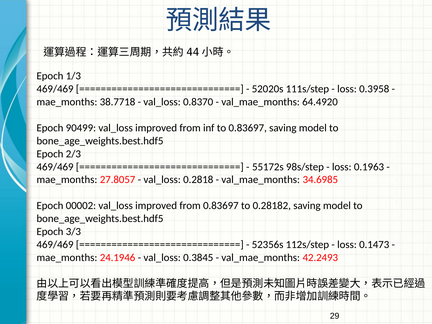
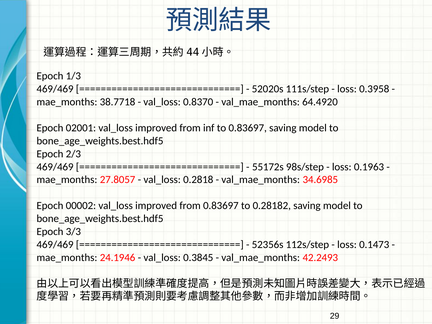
90499: 90499 -> 02001
